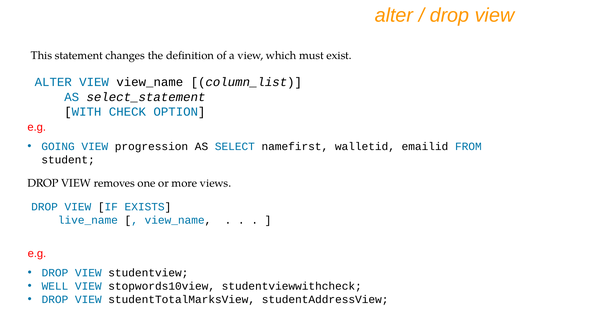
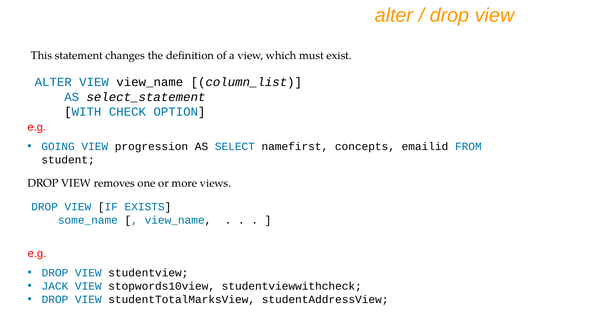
walletid: walletid -> concepts
live_name: live_name -> some_name
WELL: WELL -> JACK
